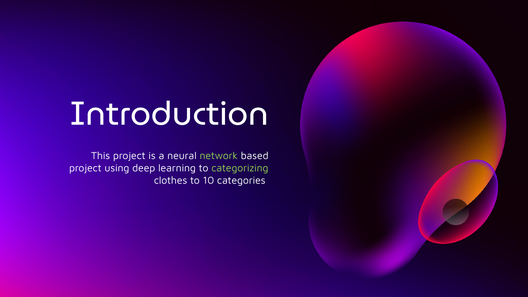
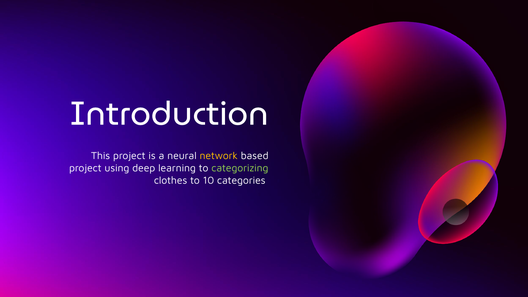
network colour: light green -> yellow
